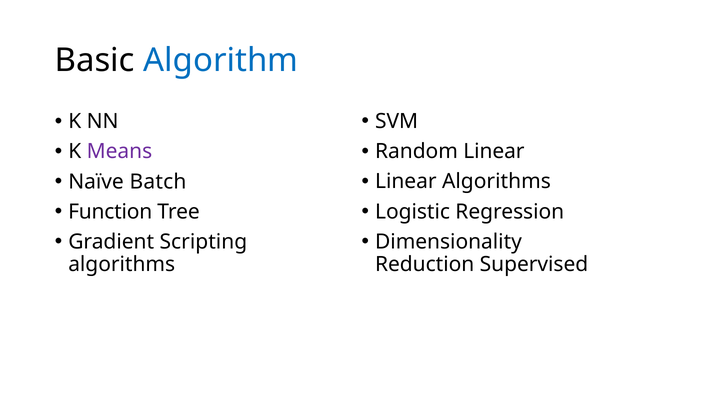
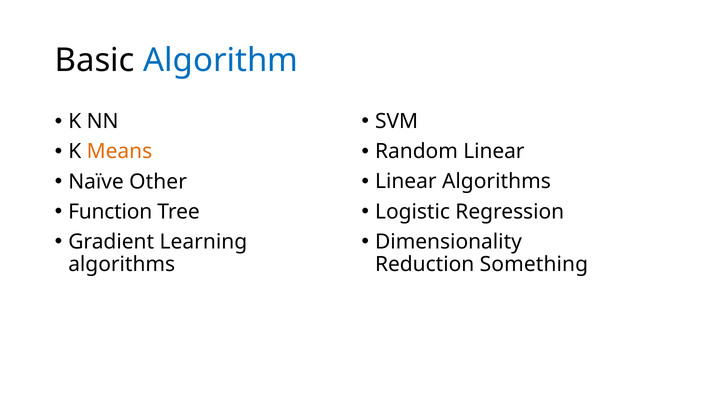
Means colour: purple -> orange
Batch: Batch -> Other
Scripting: Scripting -> Learning
Supervised: Supervised -> Something
